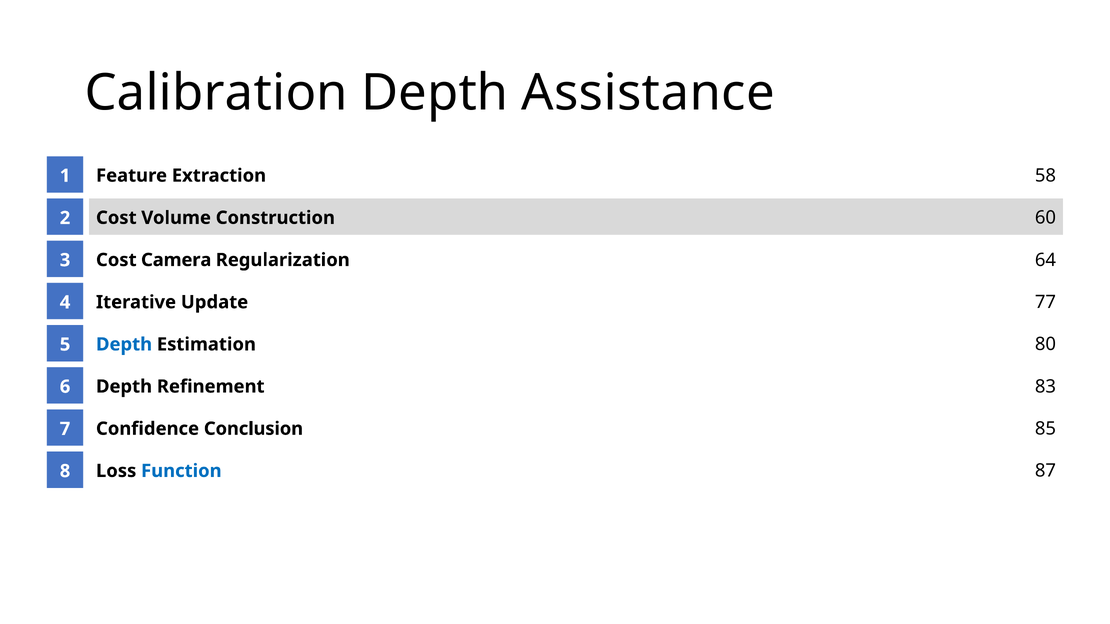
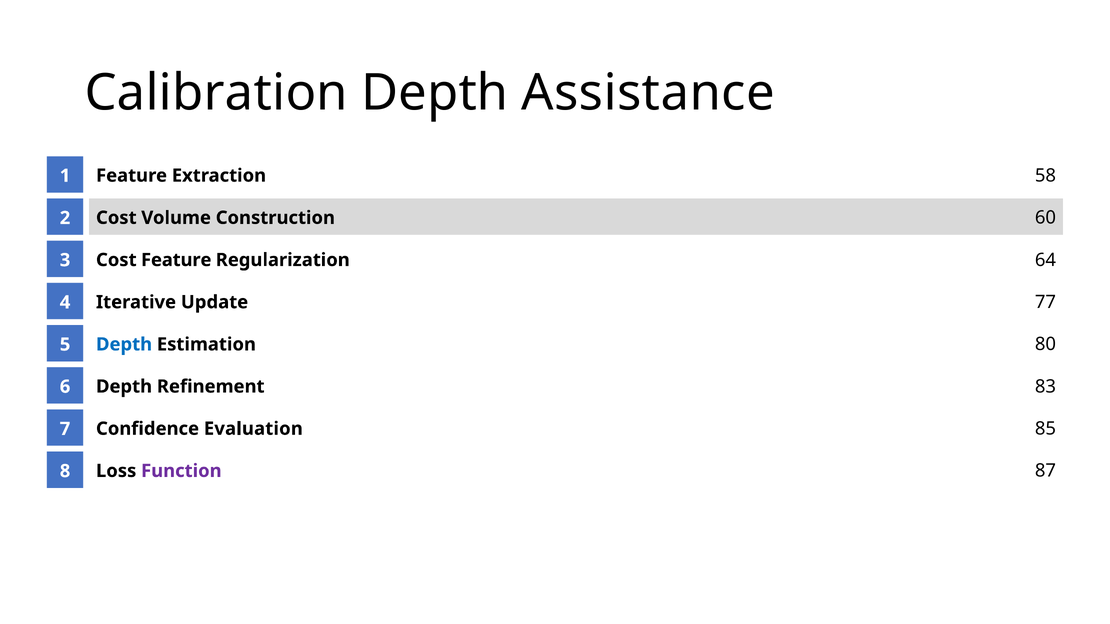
Cost Camera: Camera -> Feature
Conclusion: Conclusion -> Evaluation
Function colour: blue -> purple
